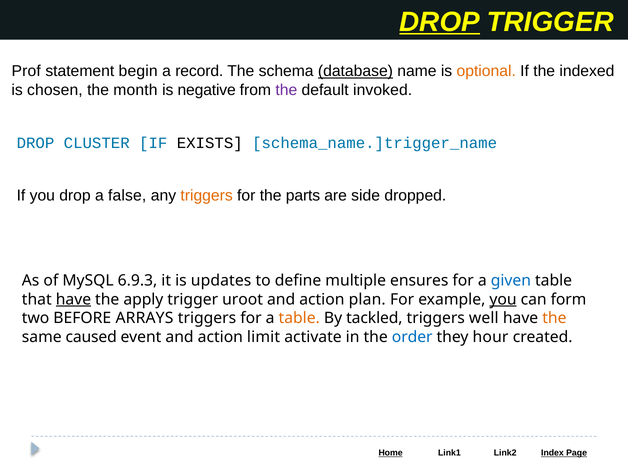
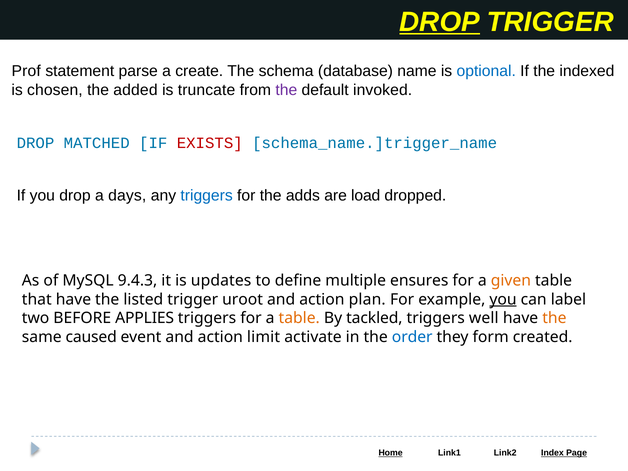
begin: begin -> parse
record: record -> create
database underline: present -> none
optional colour: orange -> blue
month: month -> added
negative: negative -> truncate
CLUSTER: CLUSTER -> MATCHED
EXISTS colour: black -> red
false: false -> days
triggers at (207, 195) colour: orange -> blue
parts: parts -> adds
side: side -> load
6.9.3: 6.9.3 -> 9.4.3
given colour: blue -> orange
have at (73, 299) underline: present -> none
apply: apply -> listed
form: form -> label
ARRAYS: ARRAYS -> APPLIES
hour: hour -> form
